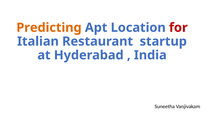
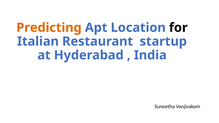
for colour: red -> black
